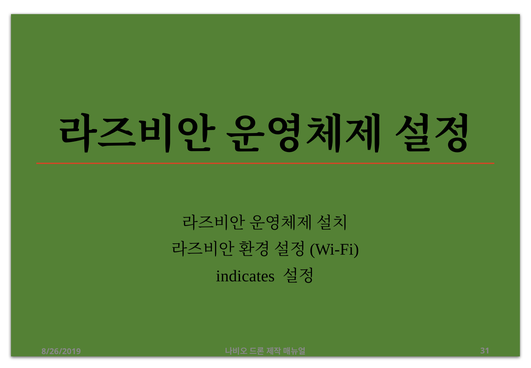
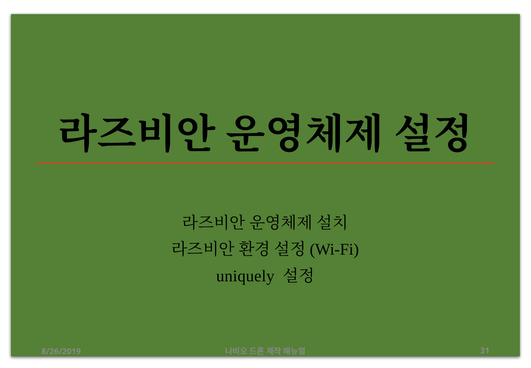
indicates: indicates -> uniquely
